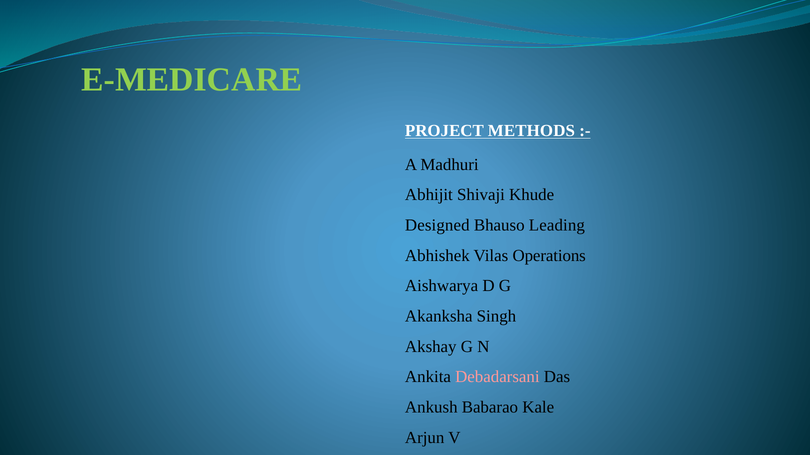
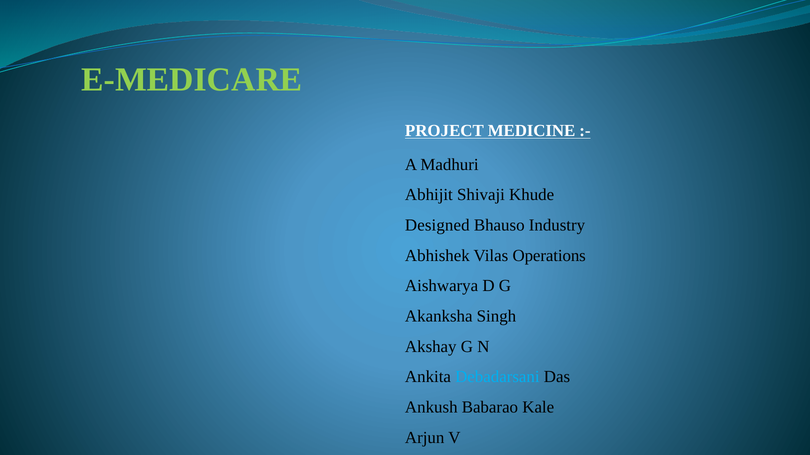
METHODS: METHODS -> MEDICINE
Leading: Leading -> Industry
Debadarsani colour: pink -> light blue
